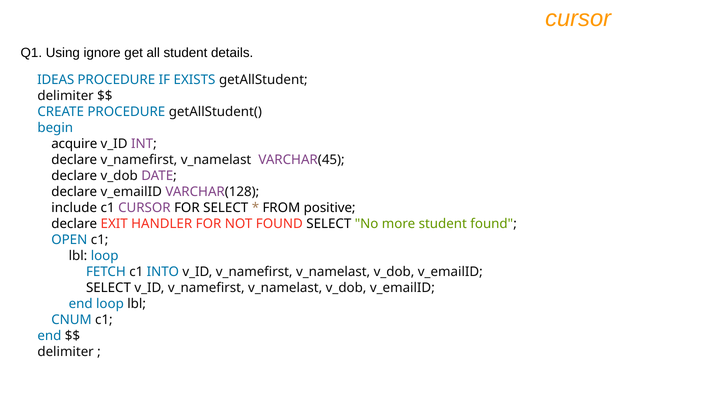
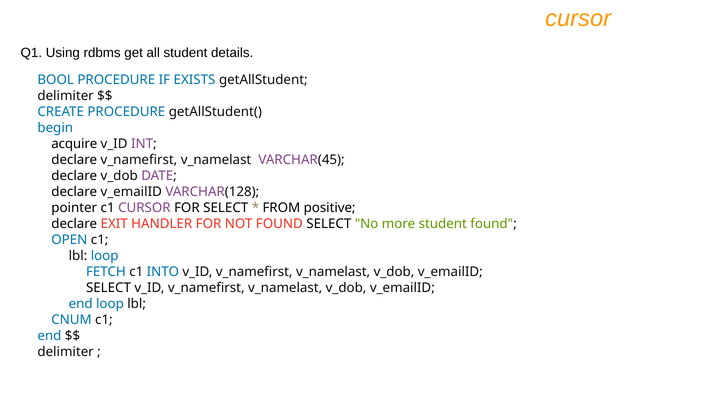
ignore: ignore -> rdbms
IDEAS: IDEAS -> BOOL
include: include -> pointer
